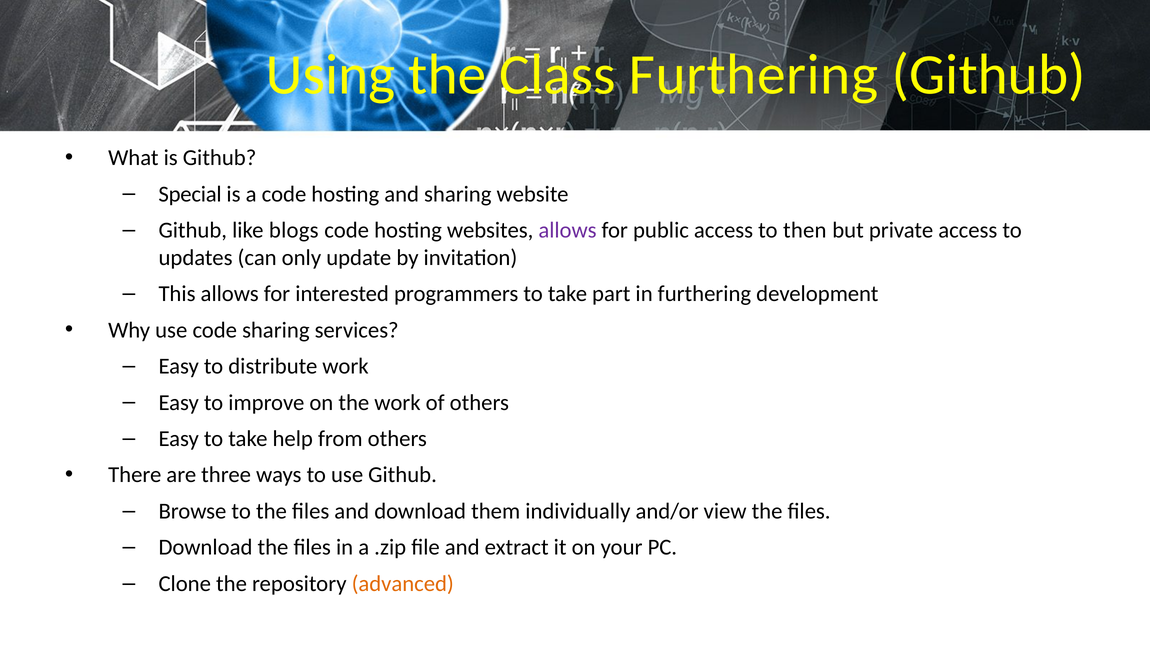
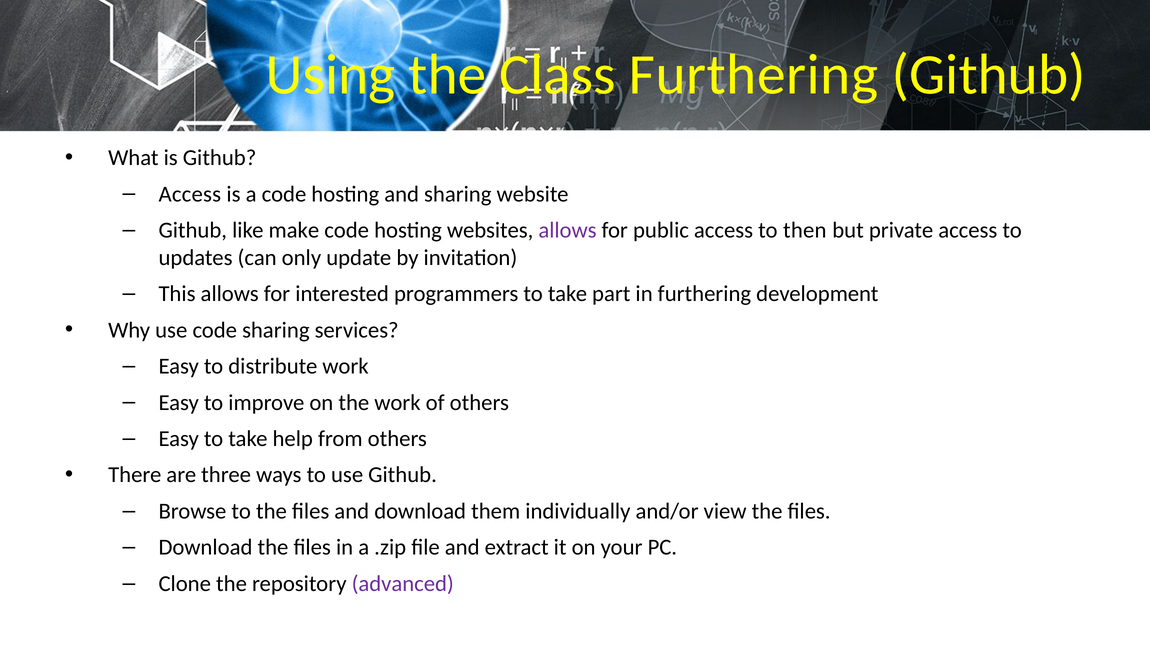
Special at (190, 194): Special -> Access
blogs: blogs -> make
advanced colour: orange -> purple
